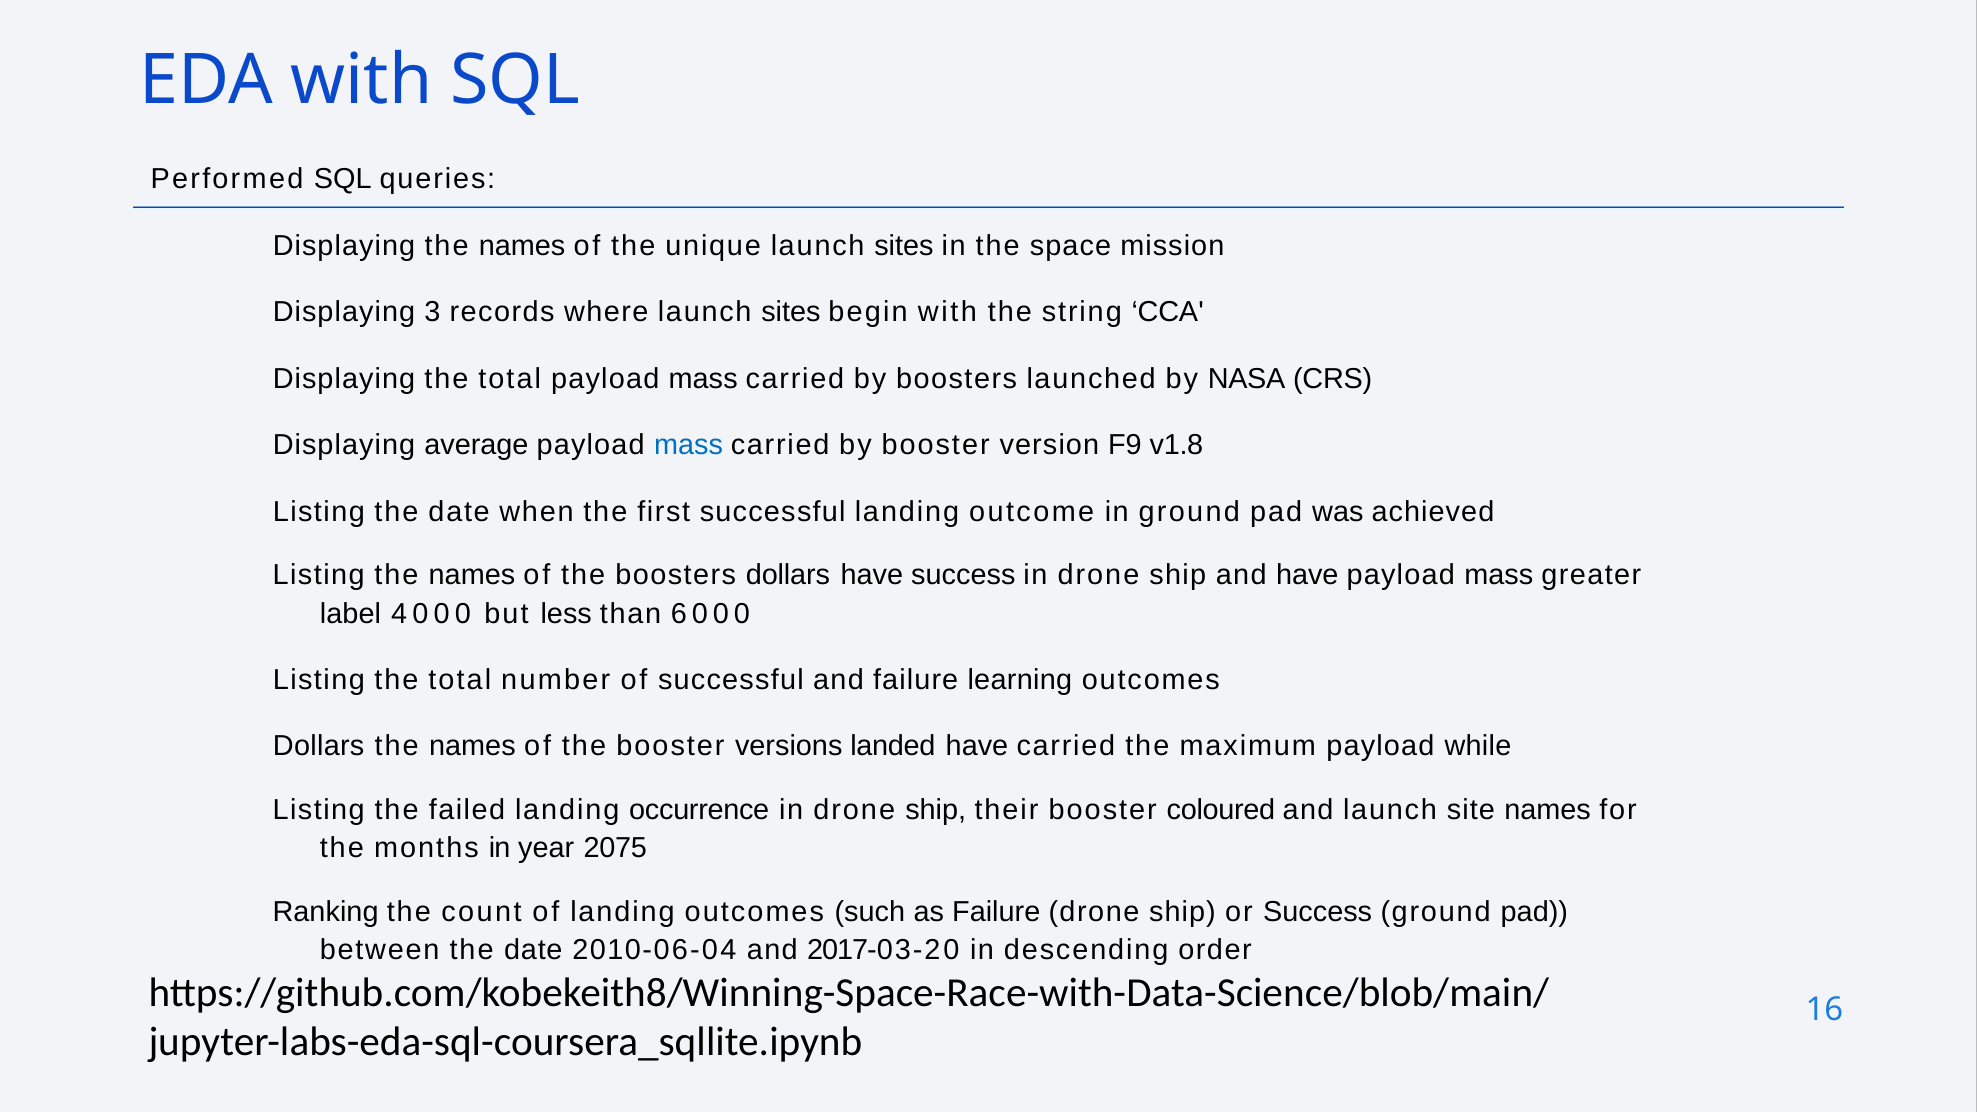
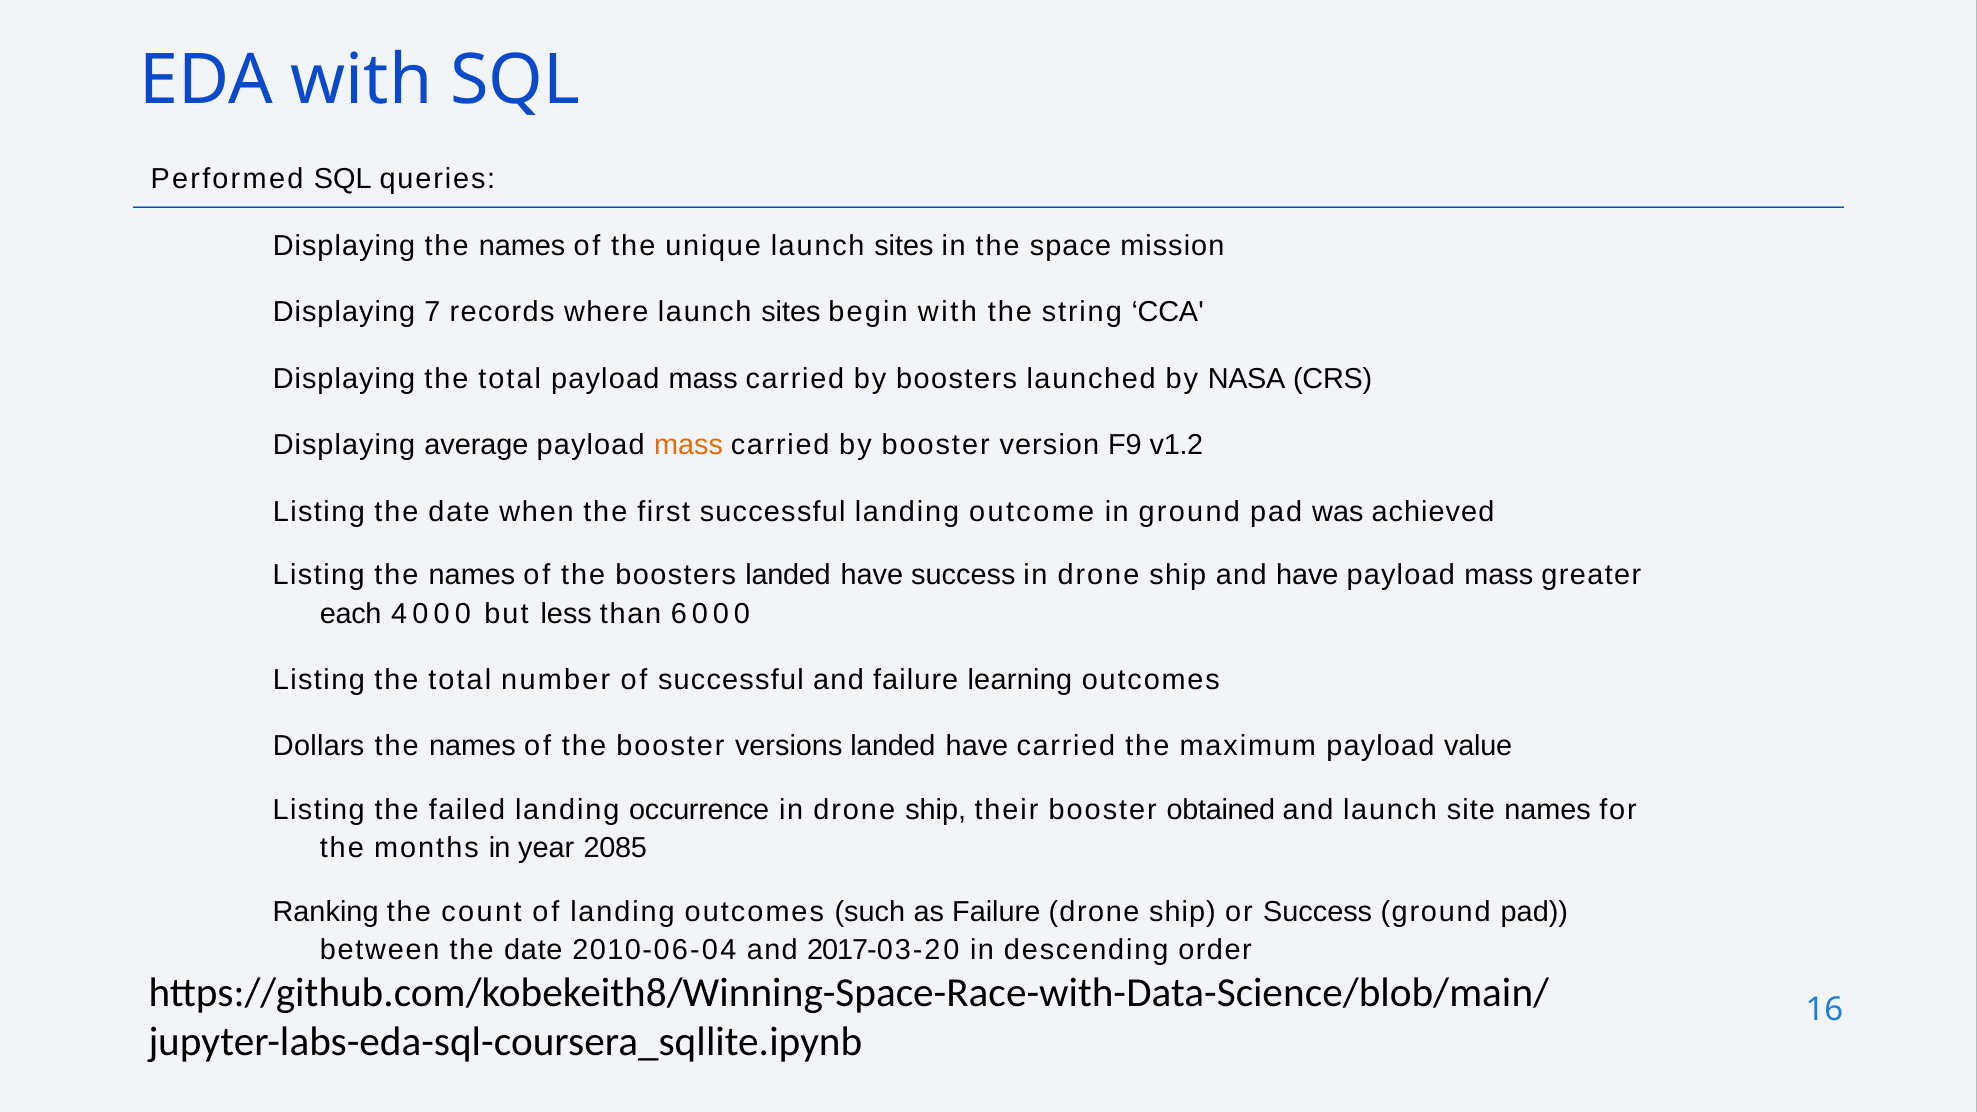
3: 3 -> 7
mass at (689, 445) colour: blue -> orange
v1.8: v1.8 -> v1.2
boosters dollars: dollars -> landed
label: label -> each
while: while -> value
coloured: coloured -> obtained
2075: 2075 -> 2085
